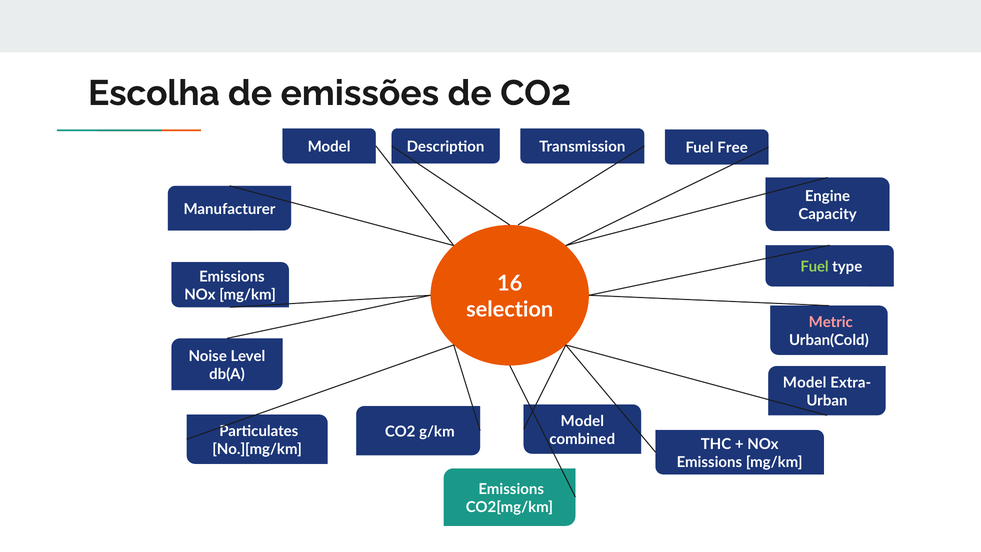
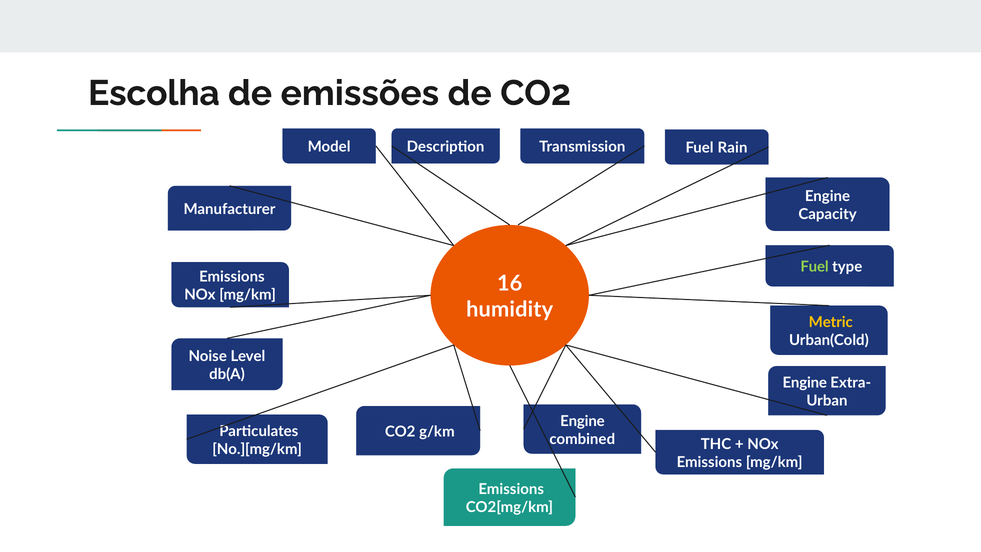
Free: Free -> Rain
selection: selection -> humidity
Metric colour: pink -> yellow
Model at (805, 383): Model -> Engine
Model at (582, 421): Model -> Engine
